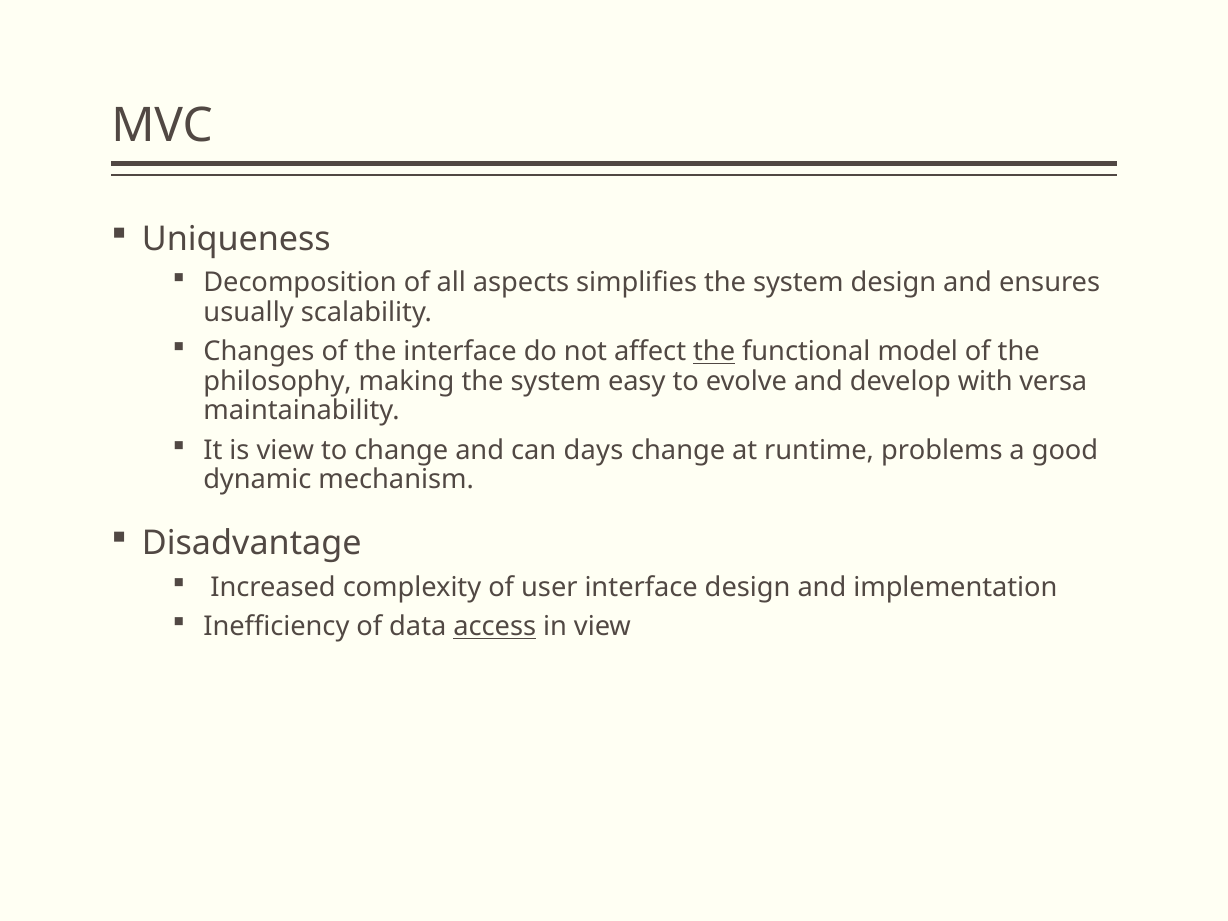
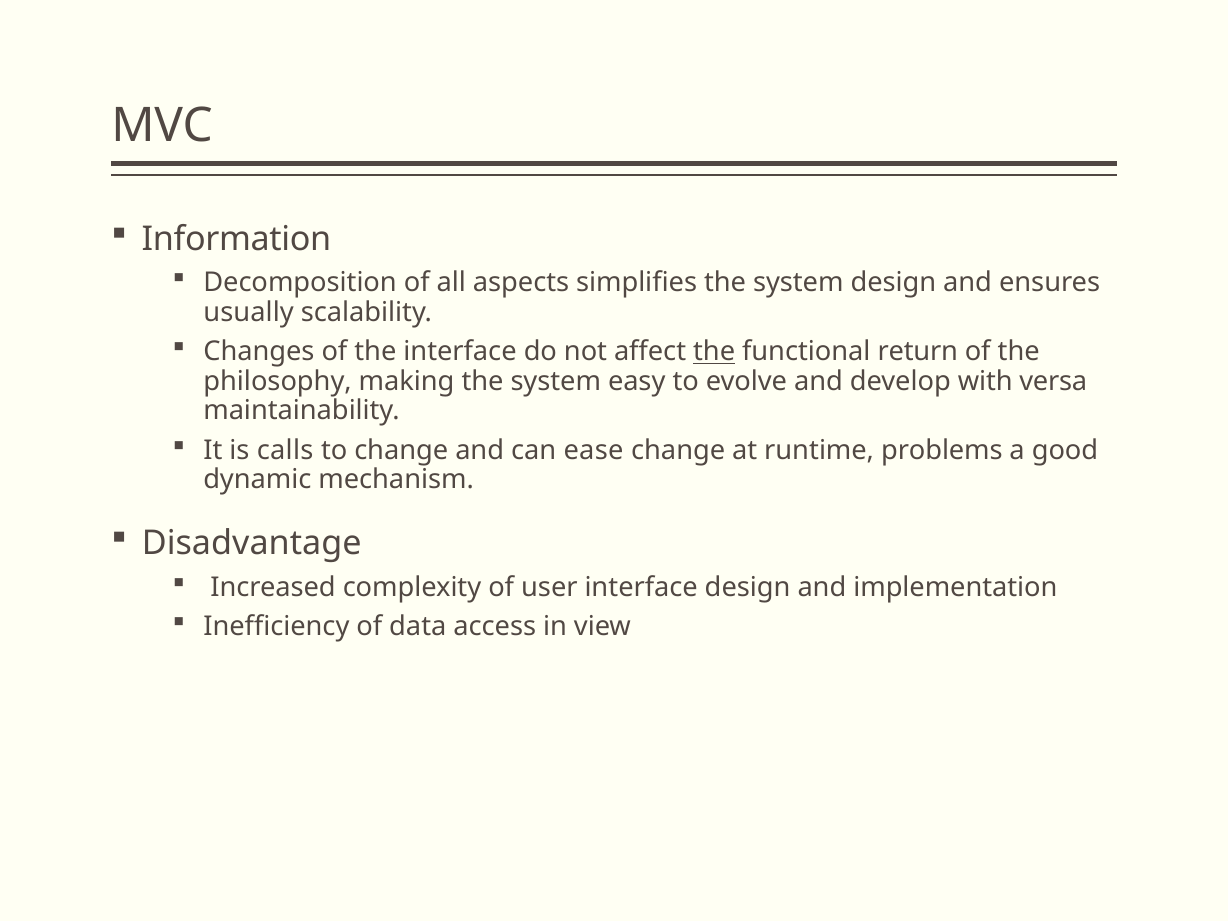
Uniqueness: Uniqueness -> Information
model: model -> return
is view: view -> calls
days: days -> ease
access underline: present -> none
